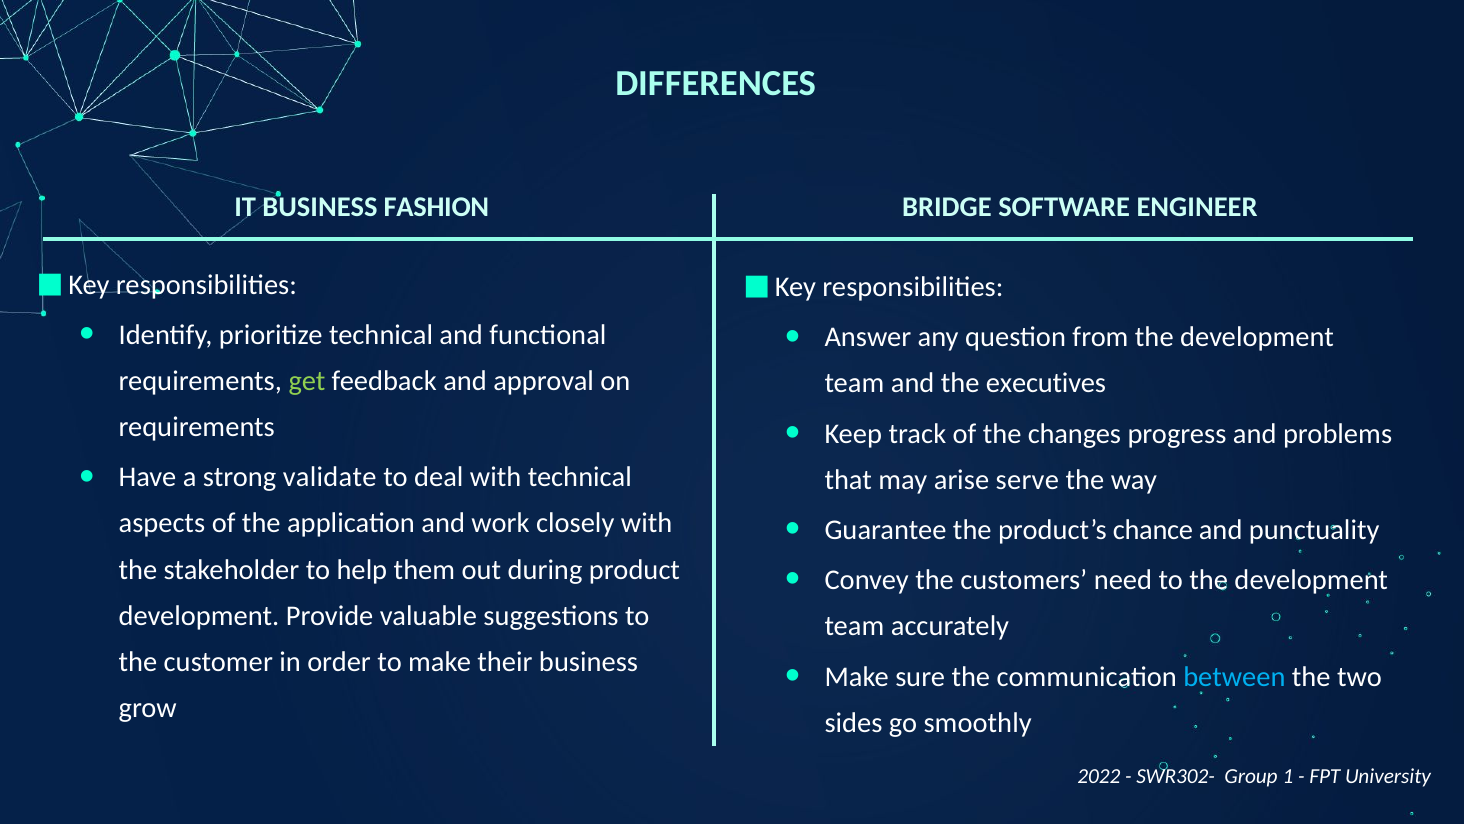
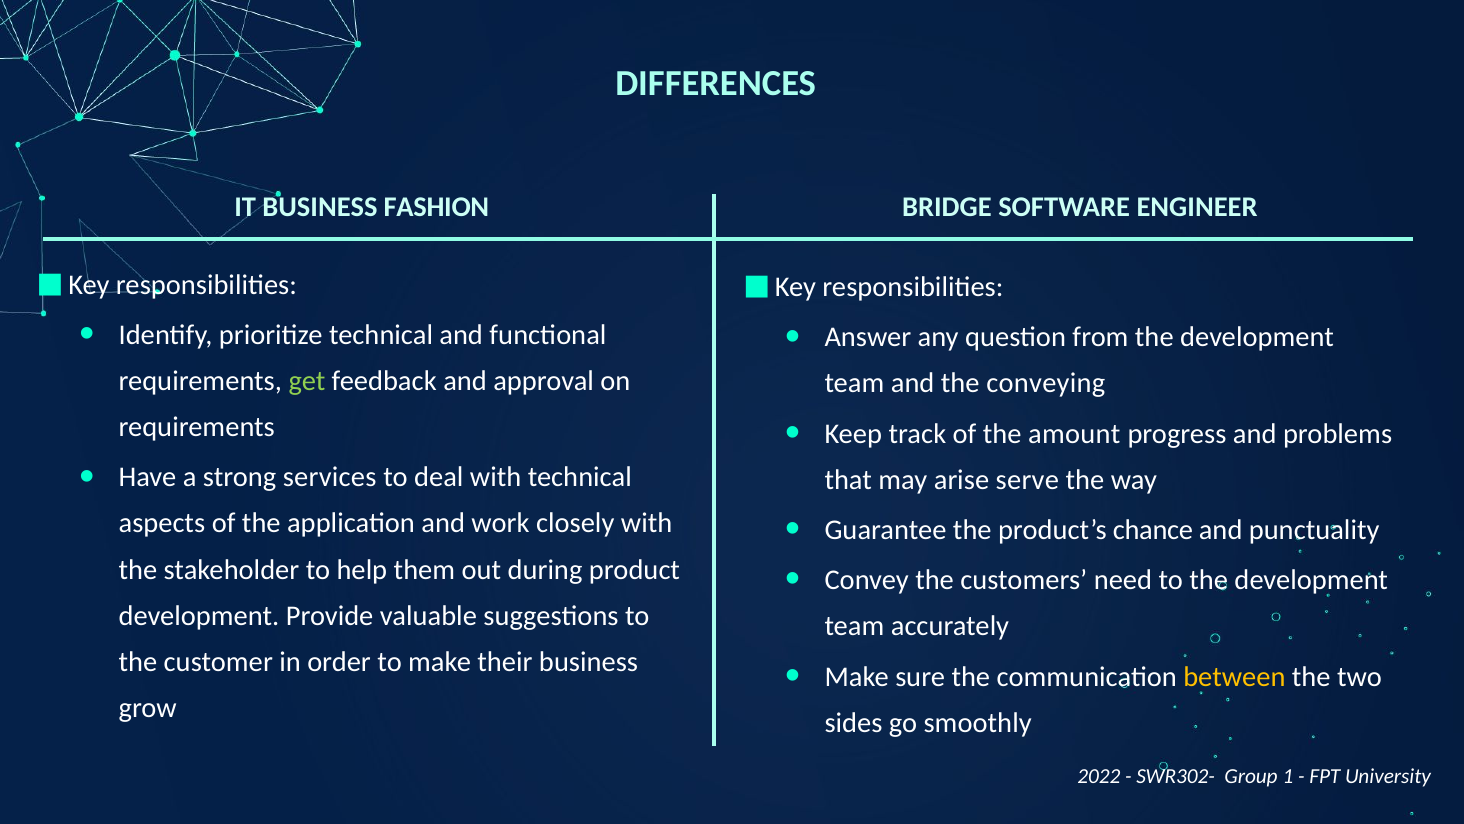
executives: executives -> conveying
changes: changes -> amount
validate: validate -> services
between colour: light blue -> yellow
